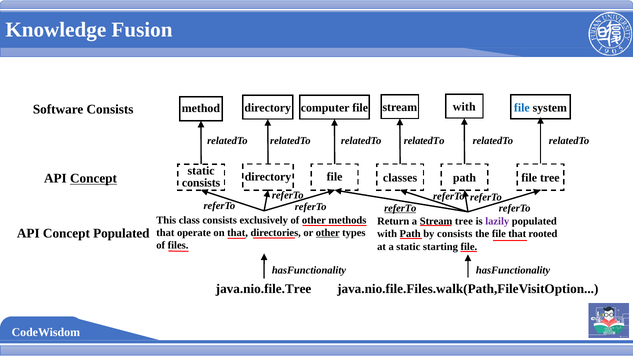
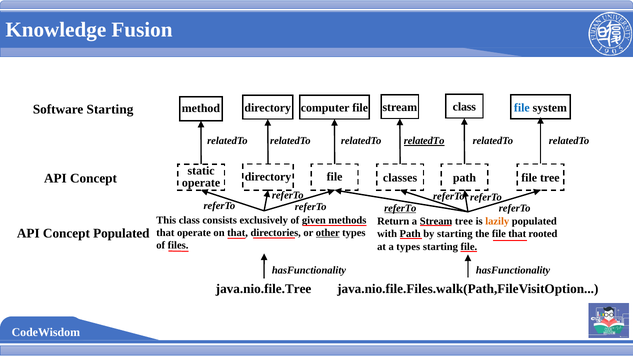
method with: with -> class
Software Consists: Consists -> Starting
relatedTo at (424, 141) underline: none -> present
Concept at (94, 179) underline: present -> none
consists at (201, 183): consists -> operate
of other: other -> given
lazily colour: purple -> orange
by consists: consists -> starting
a static: static -> types
